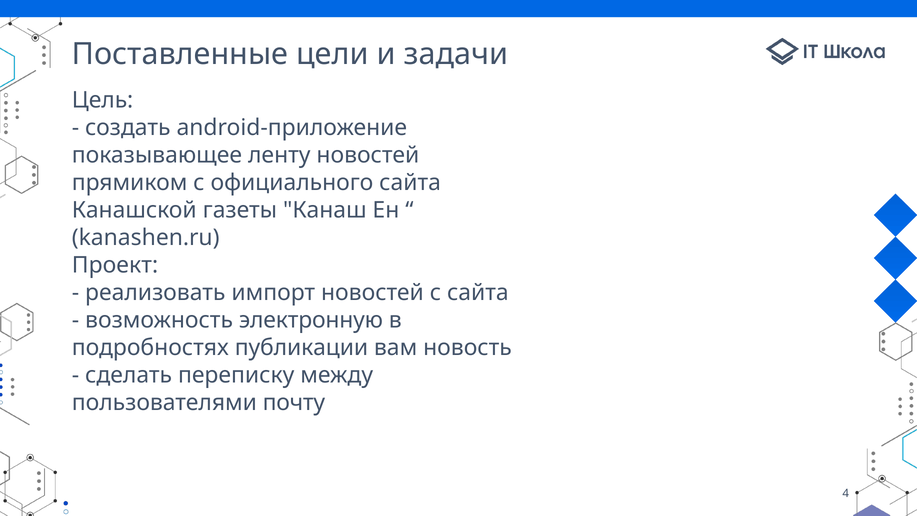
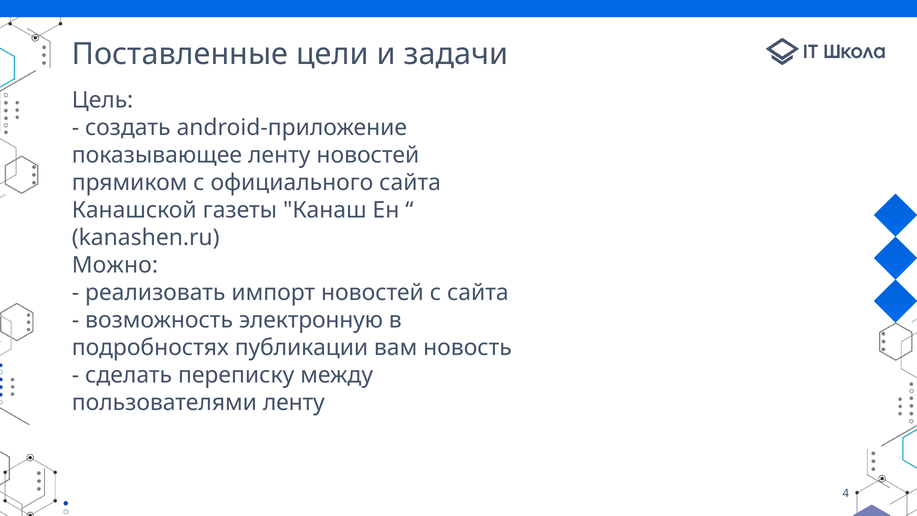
Проект: Проект -> Можно
пользователями почту: почту -> ленту
